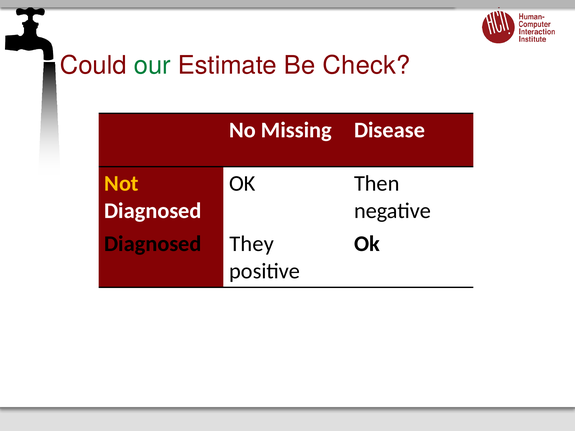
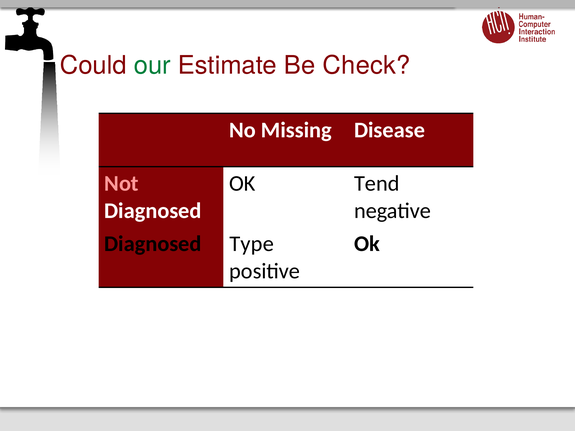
Not colour: yellow -> pink
Then: Then -> Tend
They: They -> Type
